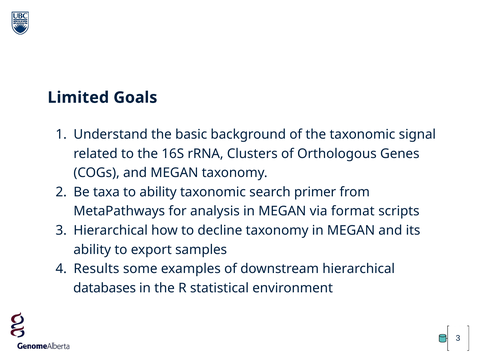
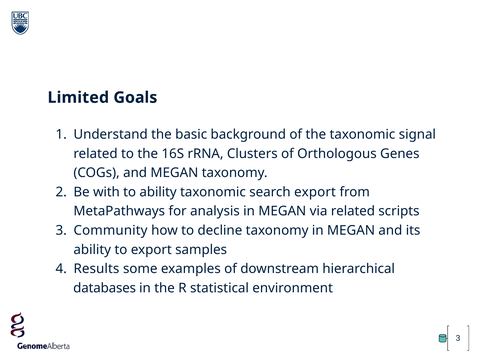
taxa: taxa -> with
search primer: primer -> export
via format: format -> related
3 Hierarchical: Hierarchical -> Community
